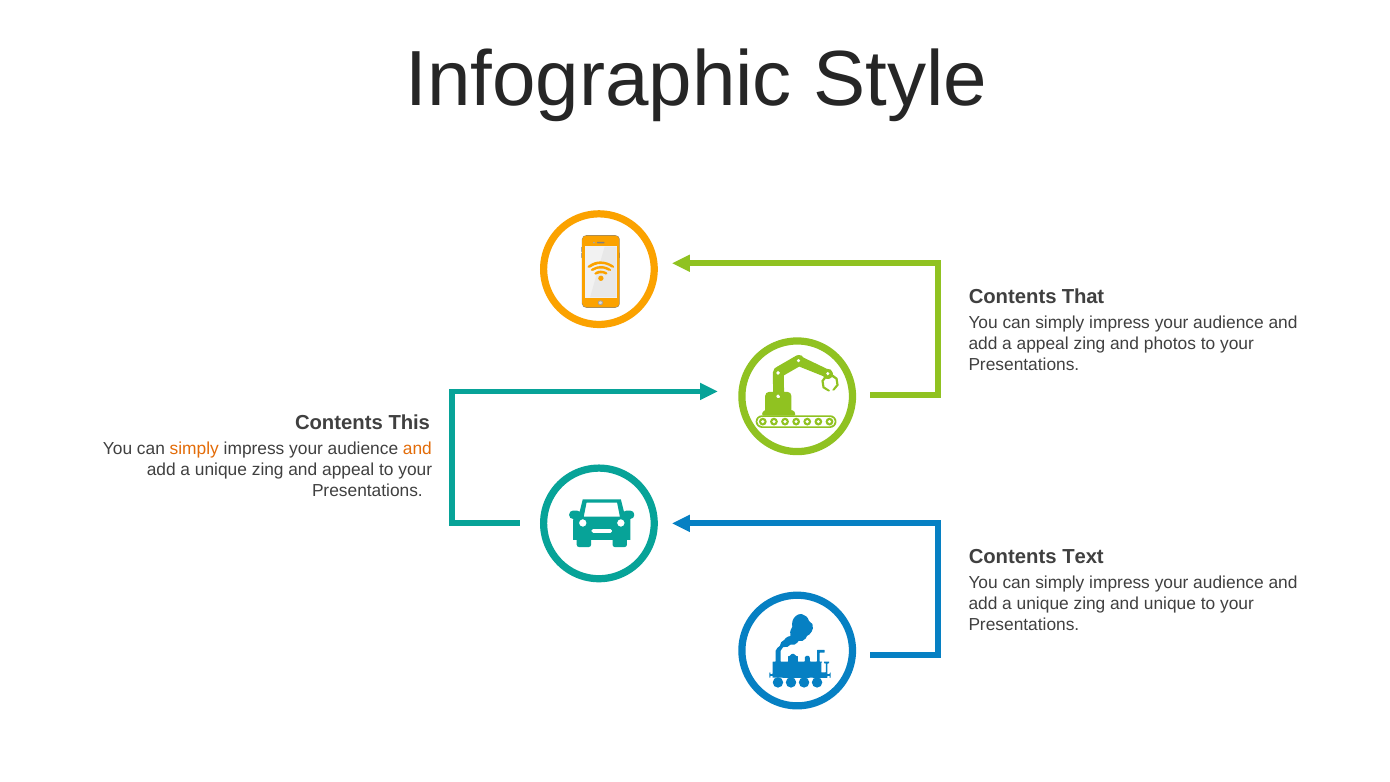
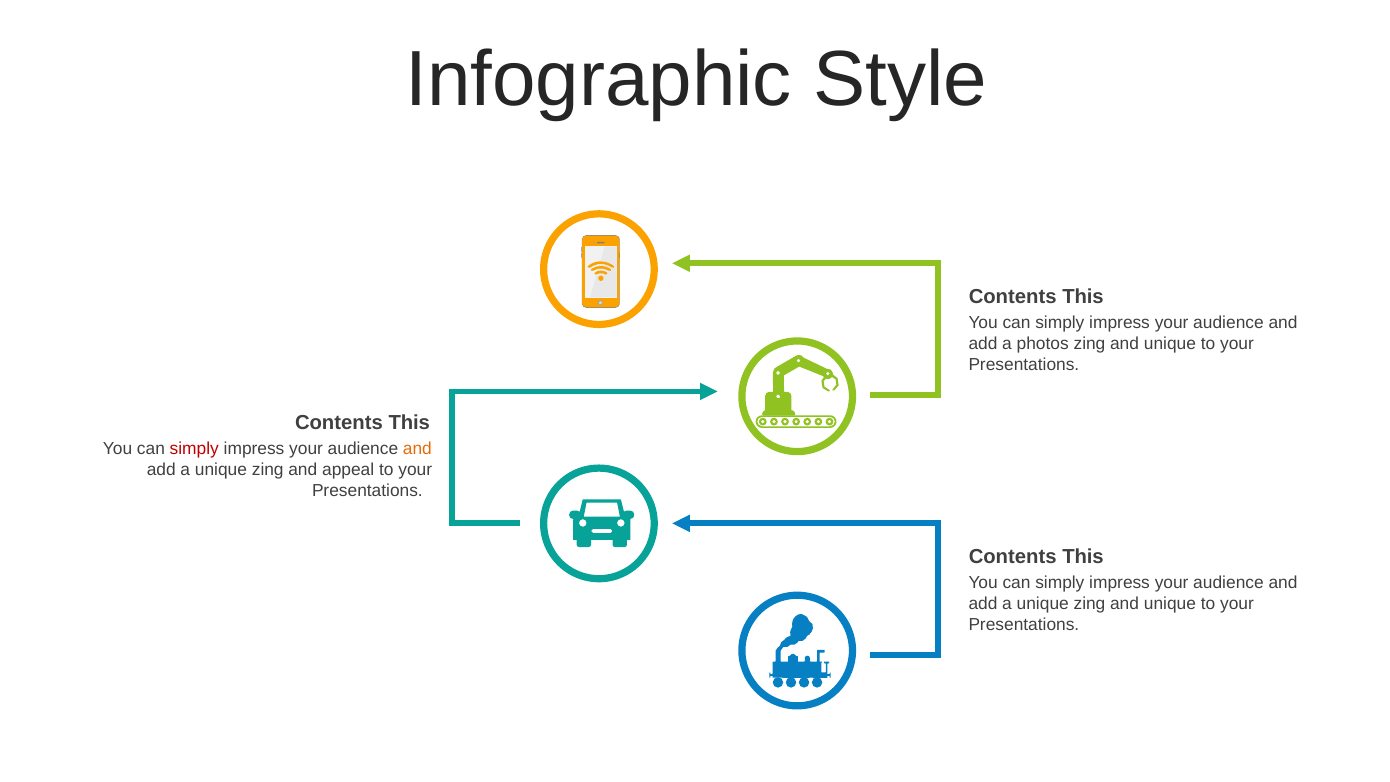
That at (1083, 297): That -> This
a appeal: appeal -> photos
photos at (1170, 344): photos -> unique
simply at (194, 449) colour: orange -> red
Text at (1083, 557): Text -> This
